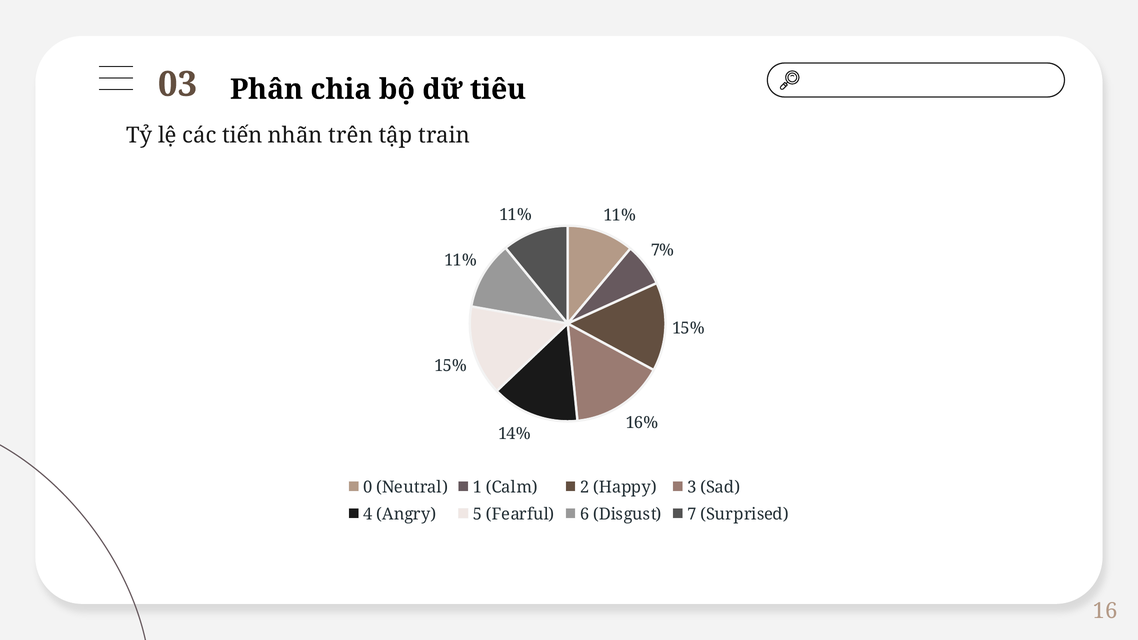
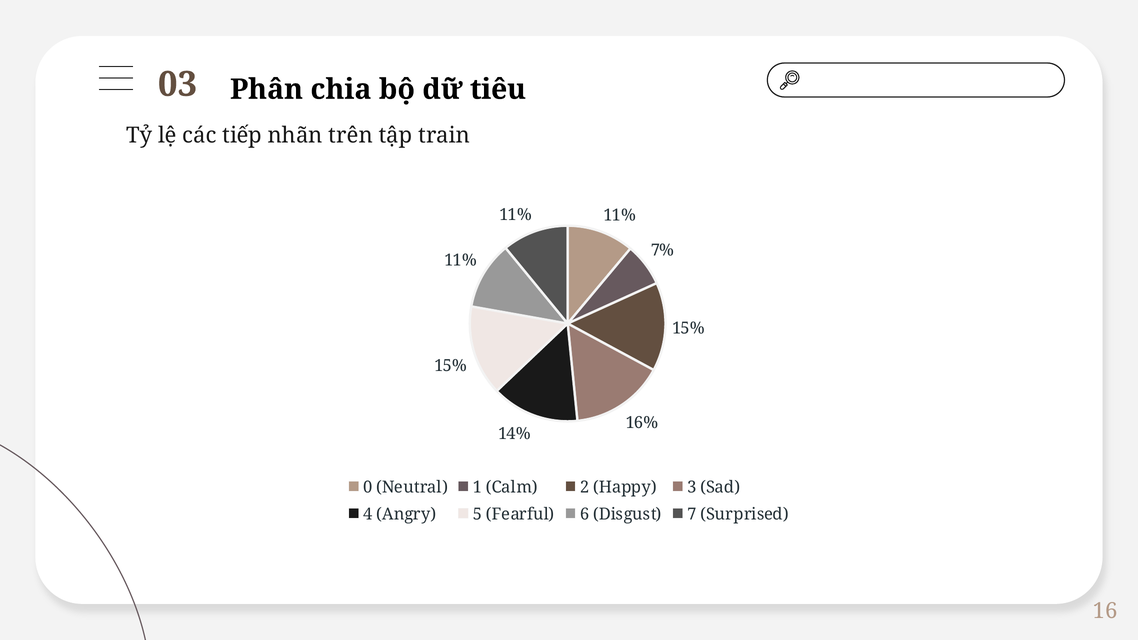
tiến: tiến -> tiếp
